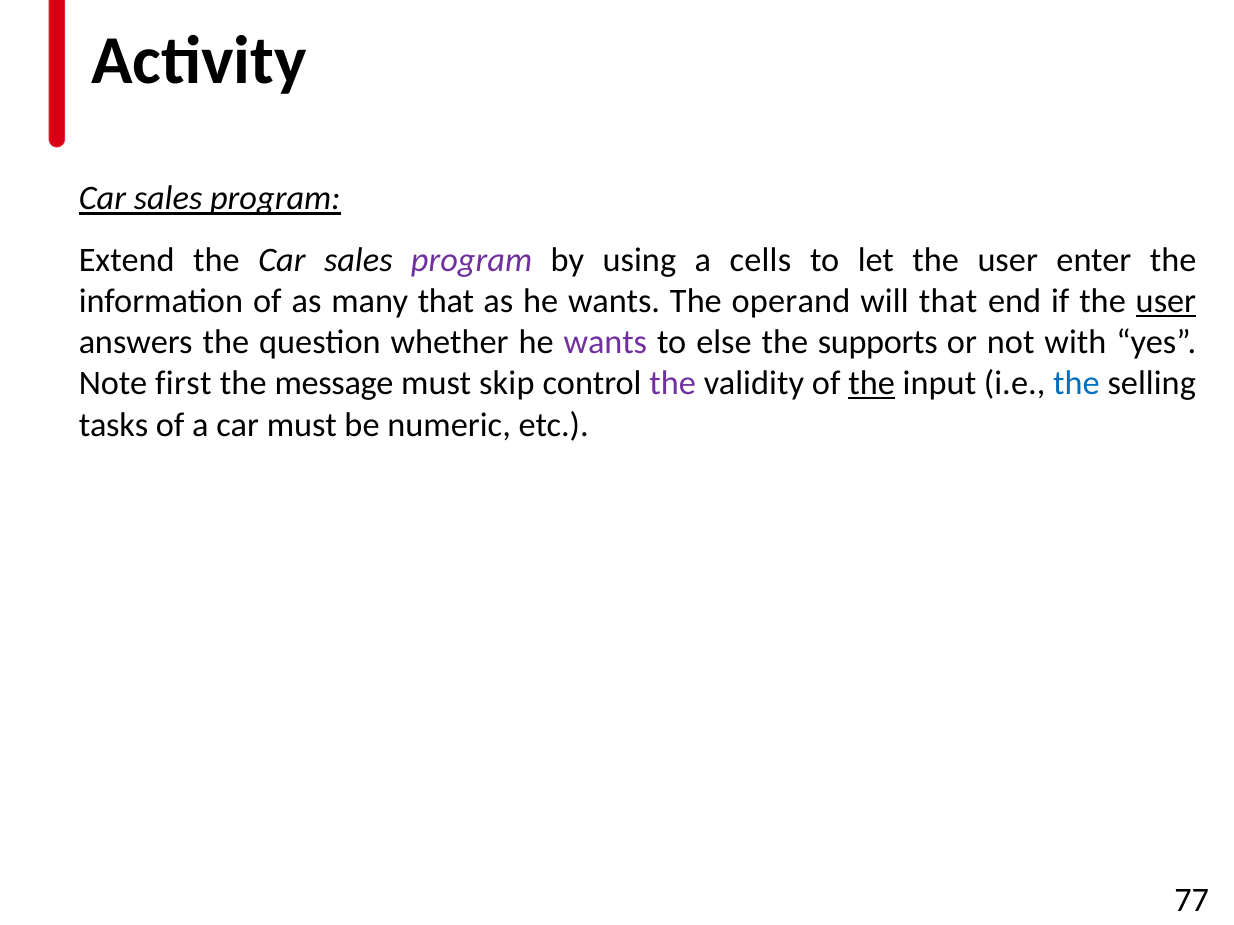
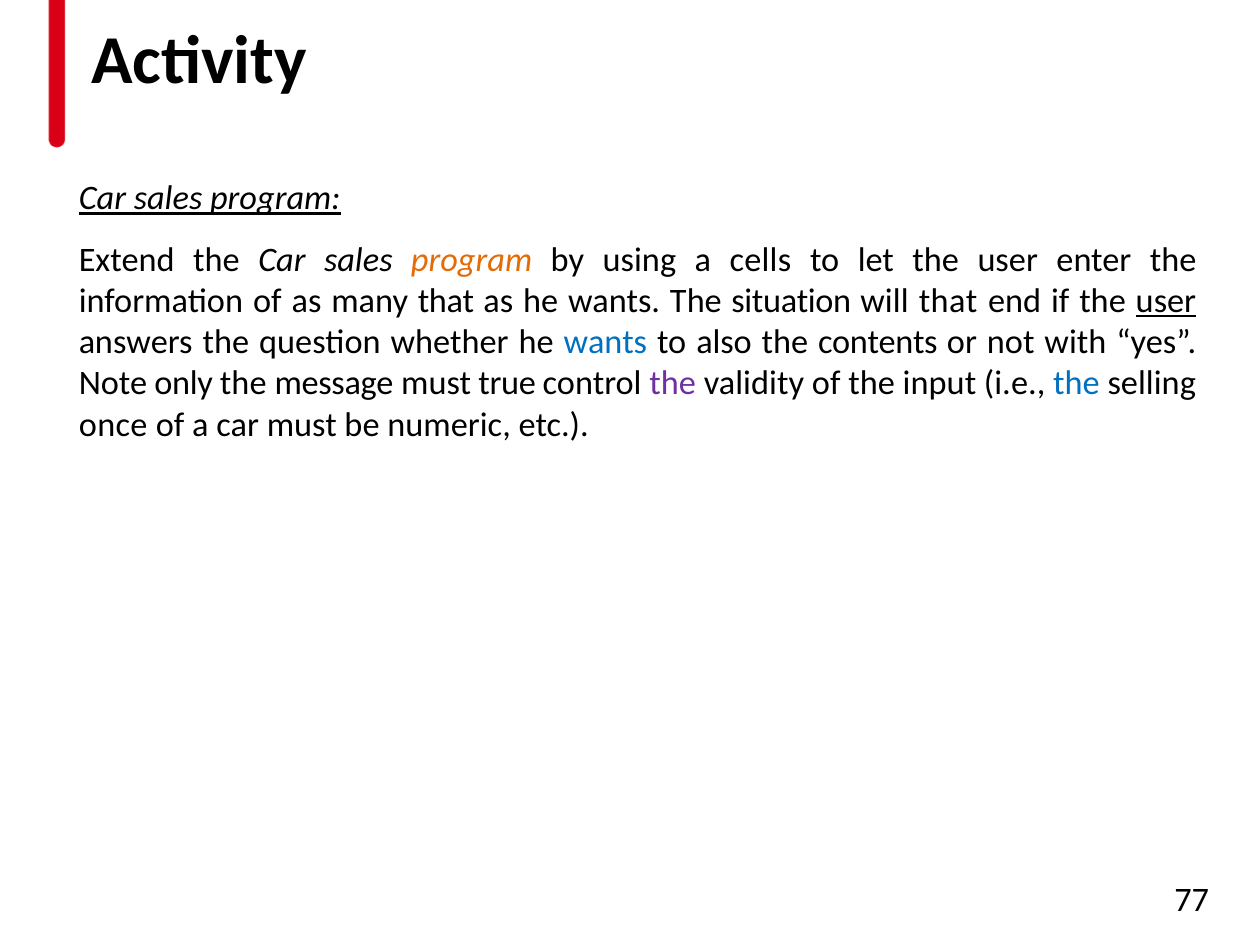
program at (472, 260) colour: purple -> orange
operand: operand -> situation
wants at (605, 343) colour: purple -> blue
else: else -> also
supports: supports -> contents
first: first -> only
skip: skip -> true
the at (872, 384) underline: present -> none
tasks: tasks -> once
